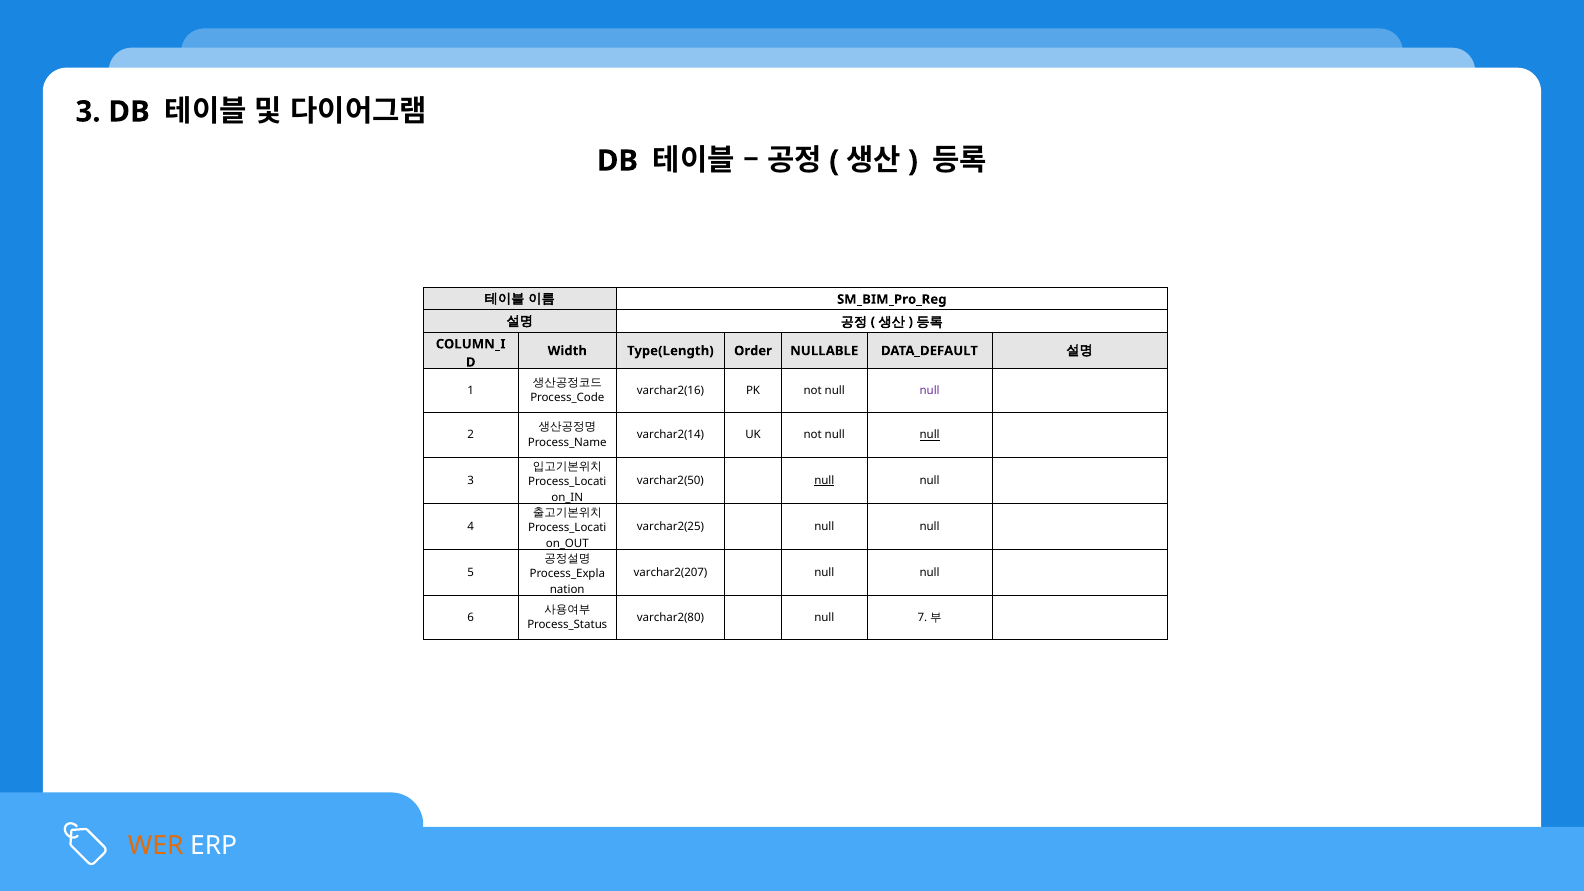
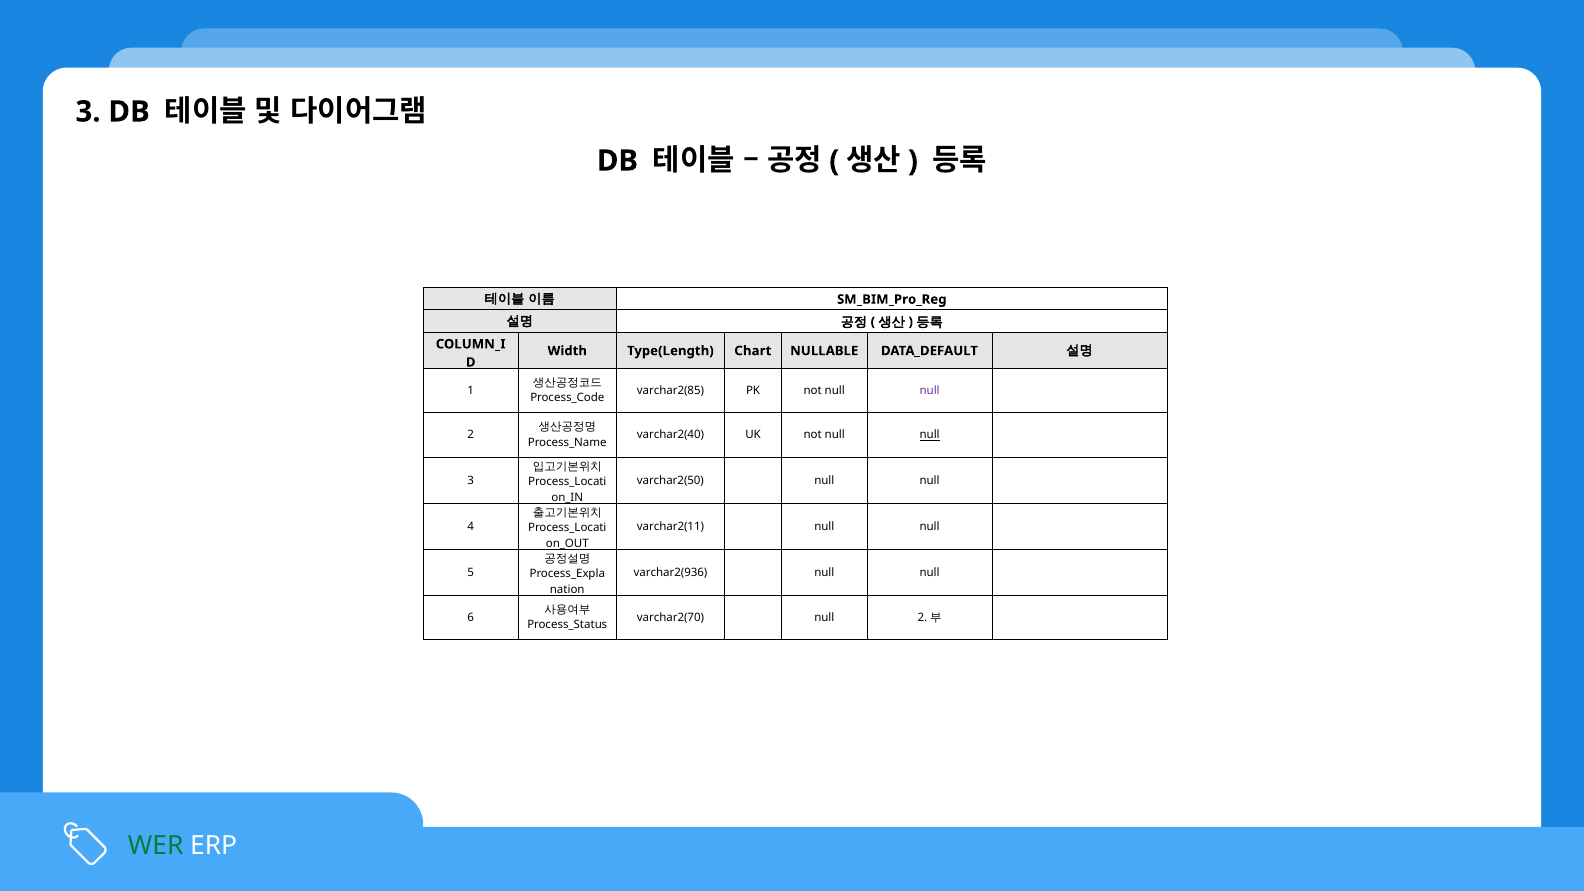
Order: Order -> Chart
varchar2(16: varchar2(16 -> varchar2(85
varchar2(14: varchar2(14 -> varchar2(40
null at (824, 480) underline: present -> none
varchar2(25: varchar2(25 -> varchar2(11
varchar2(207: varchar2(207 -> varchar2(936
varchar2(80: varchar2(80 -> varchar2(70
7 at (922, 618): 7 -> 2
WER colour: orange -> green
